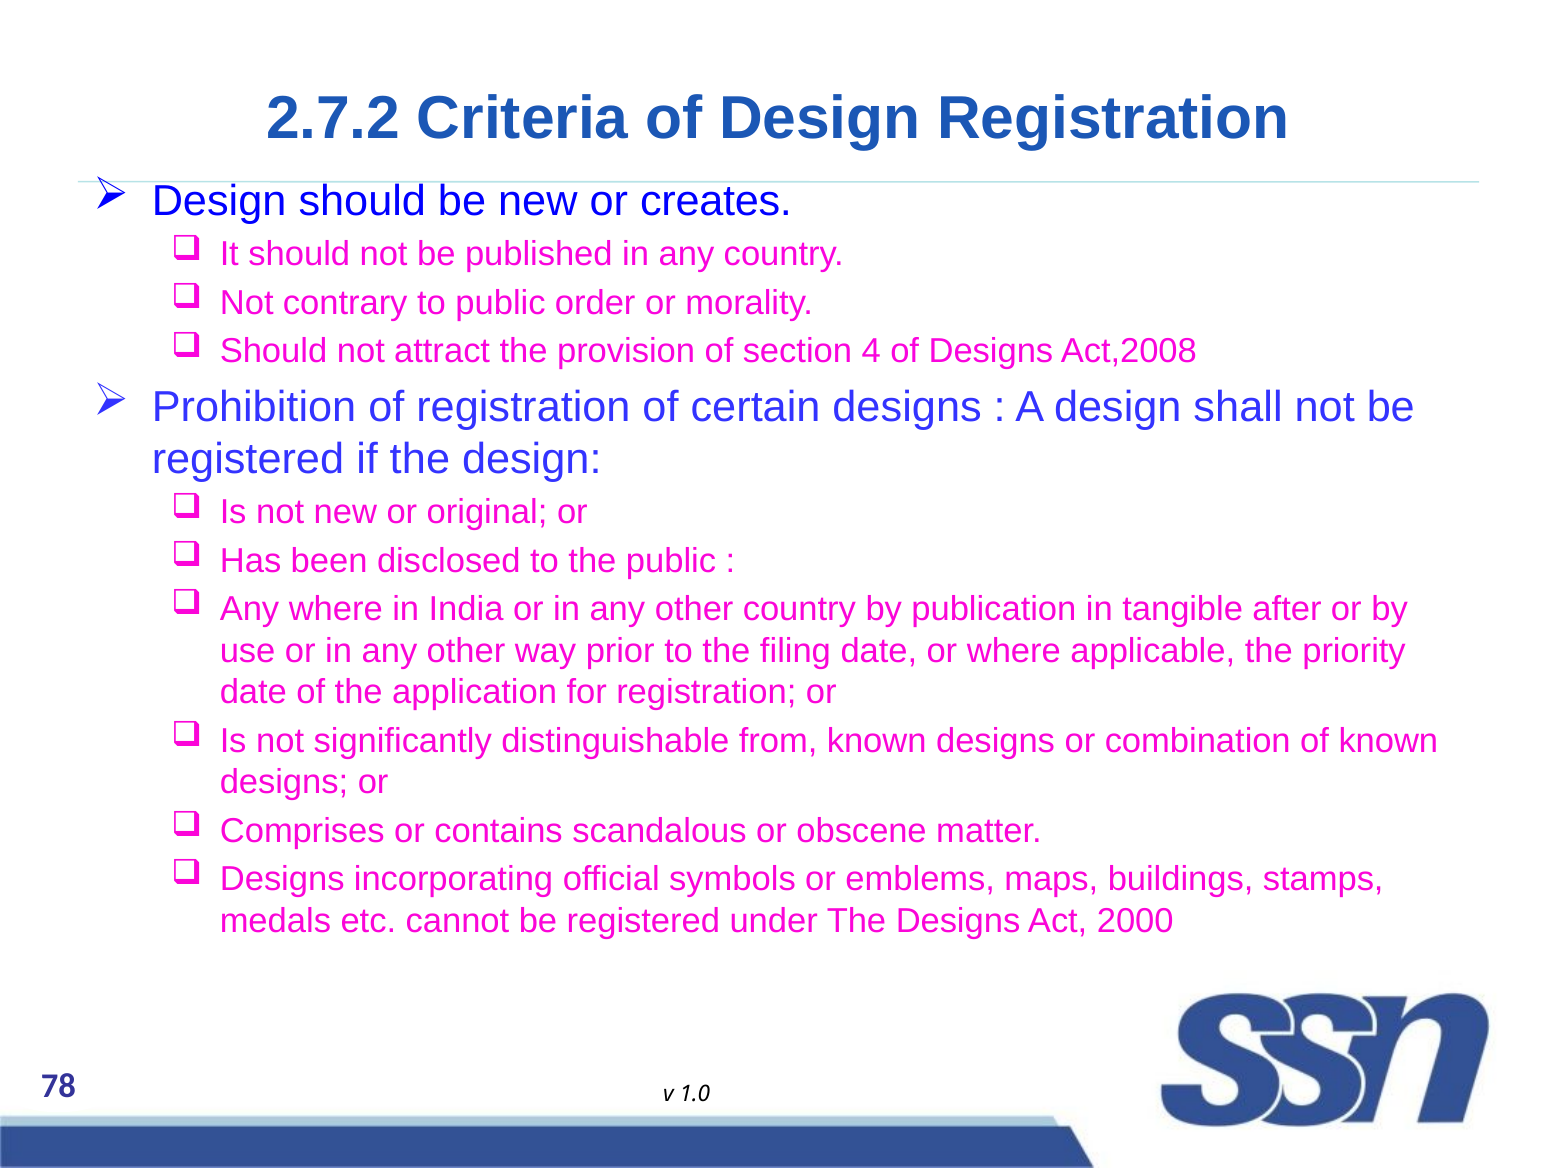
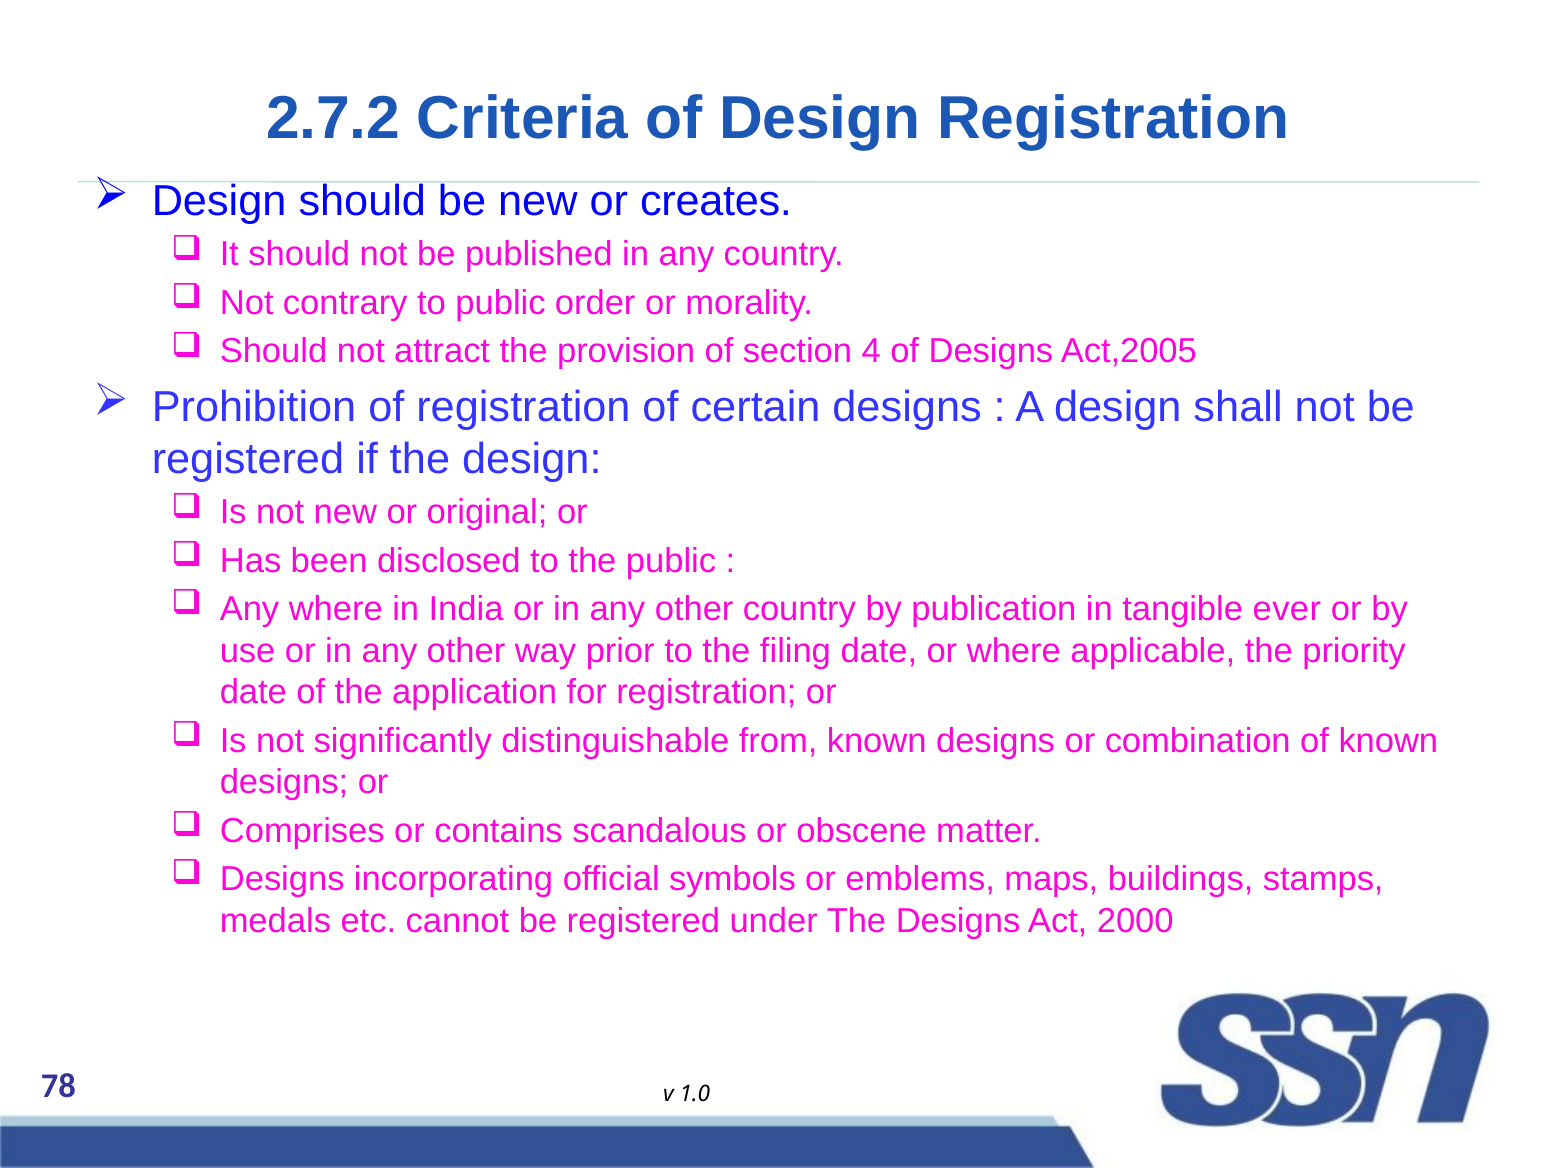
Act,2008: Act,2008 -> Act,2005
after: after -> ever
